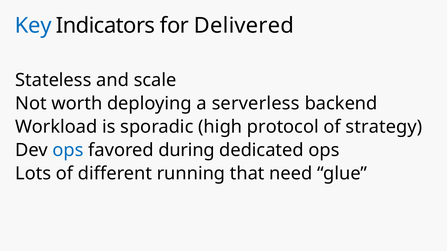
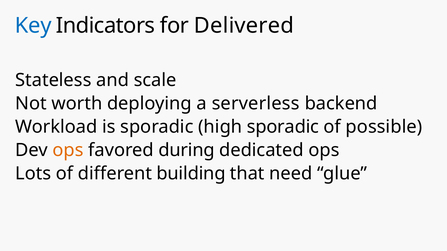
high protocol: protocol -> sporadic
strategy: strategy -> possible
ops at (68, 151) colour: blue -> orange
running: running -> building
